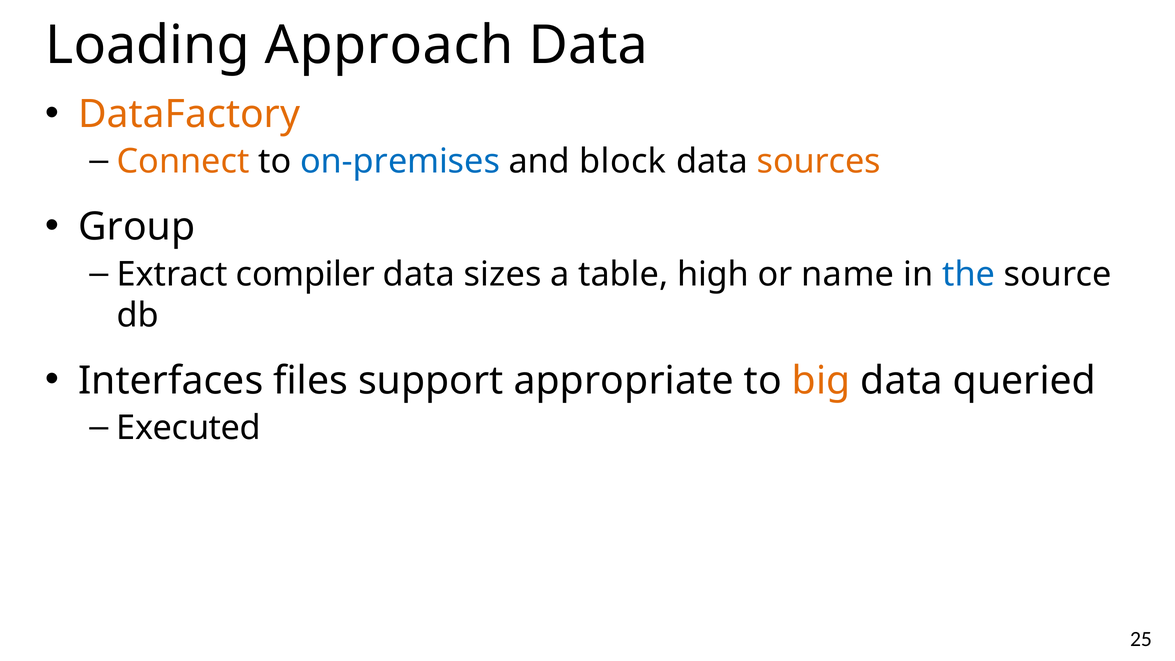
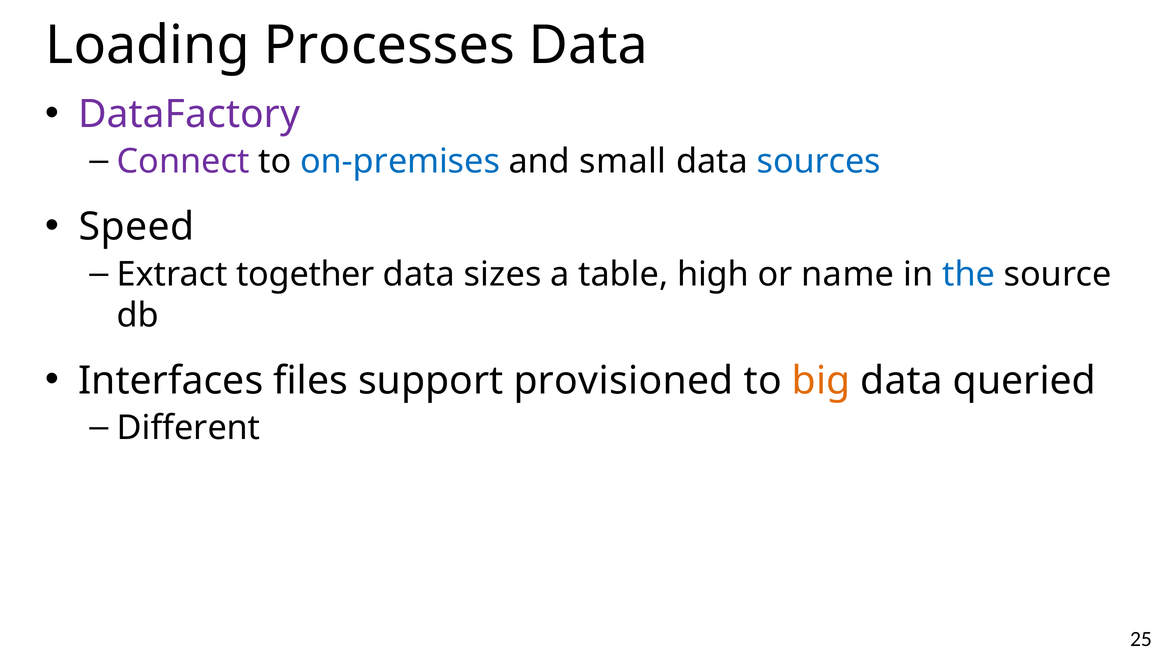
Approach: Approach -> Processes
DataFactory colour: orange -> purple
Connect colour: orange -> purple
block: block -> small
sources colour: orange -> blue
Group: Group -> Speed
compiler: compiler -> together
appropriate: appropriate -> provisioned
Executed: Executed -> Different
